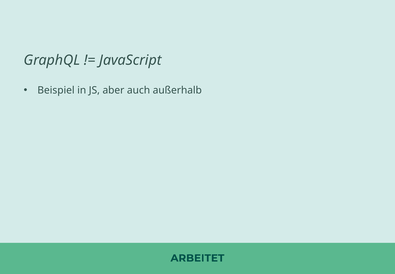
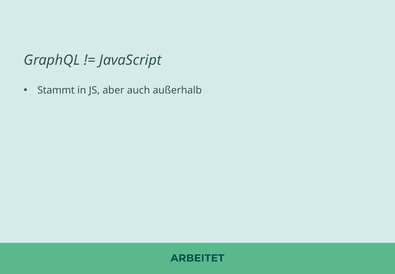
Beispiel: Beispiel -> Stammt
